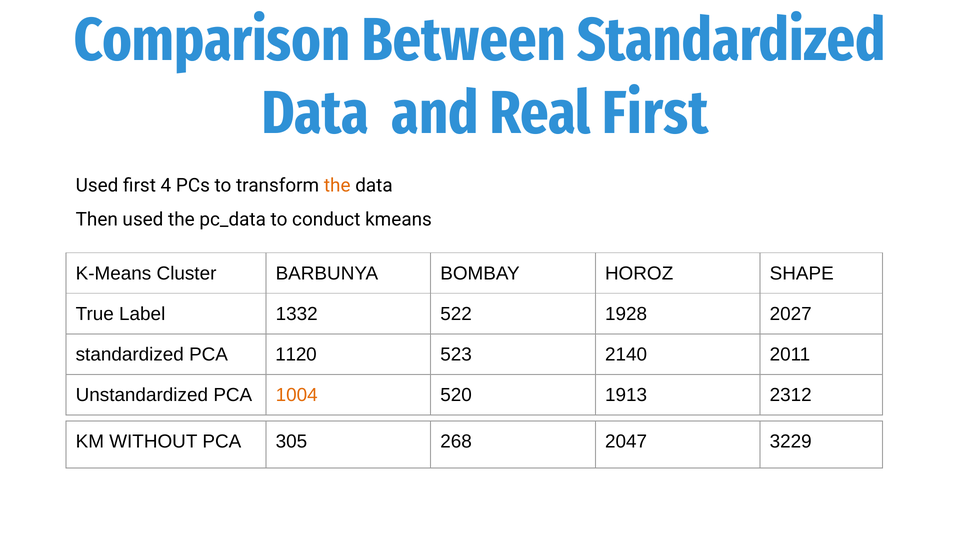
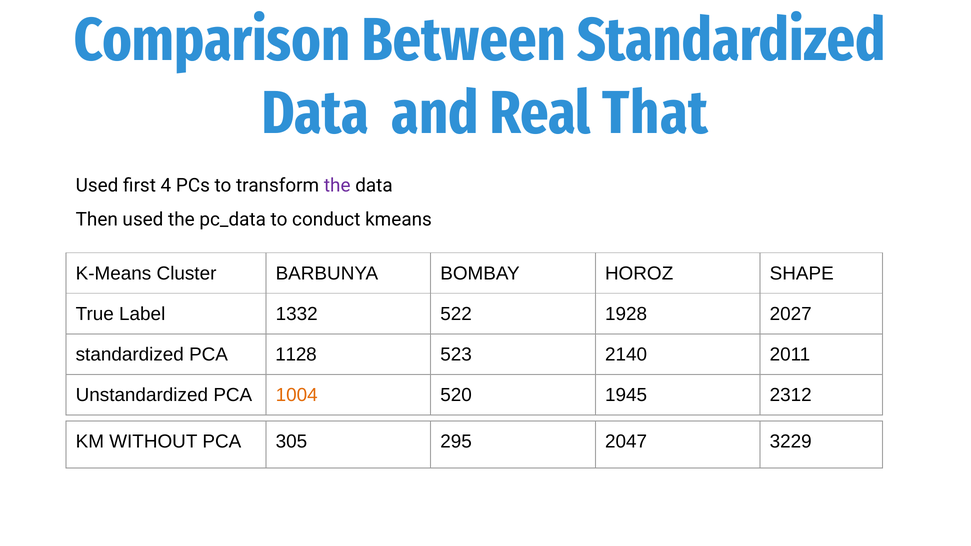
Real First: First -> That
the at (337, 186) colour: orange -> purple
1120: 1120 -> 1128
1913: 1913 -> 1945
268: 268 -> 295
